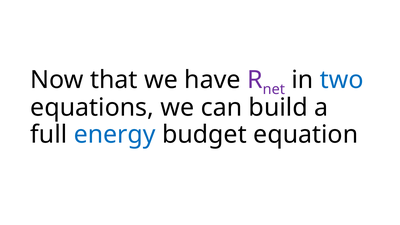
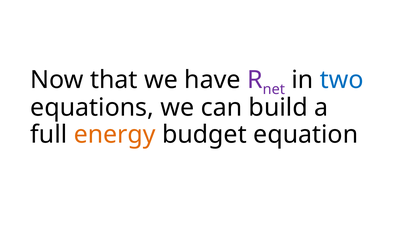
energy colour: blue -> orange
